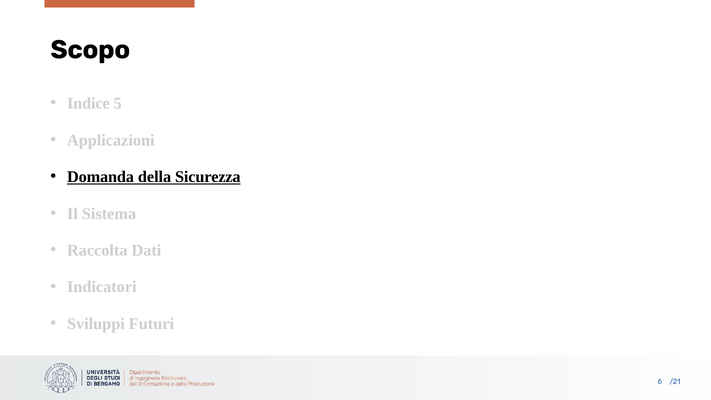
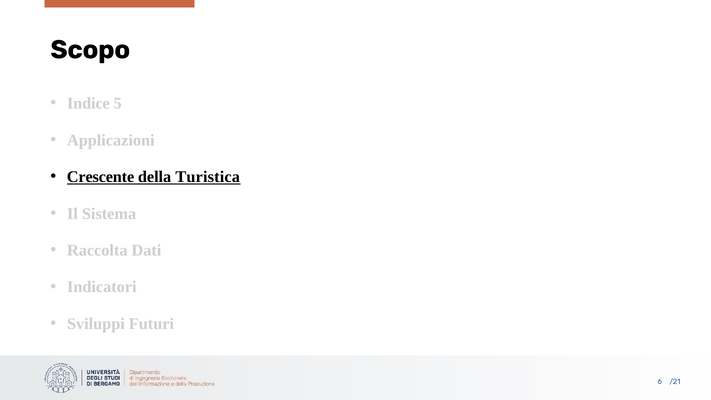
Domanda: Domanda -> Crescente
Sicurezza: Sicurezza -> Turistica
